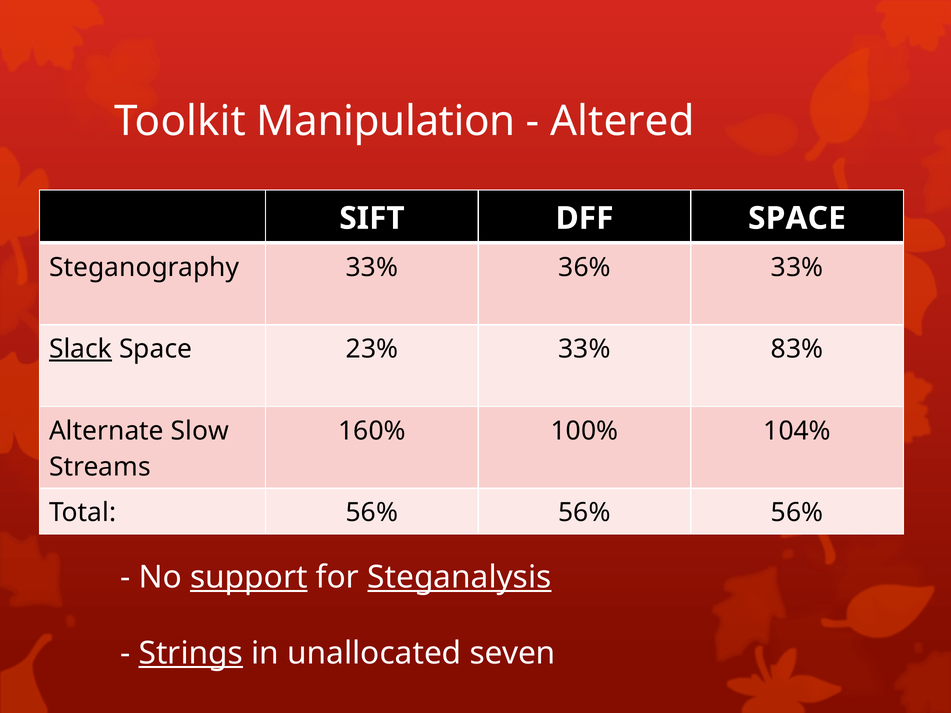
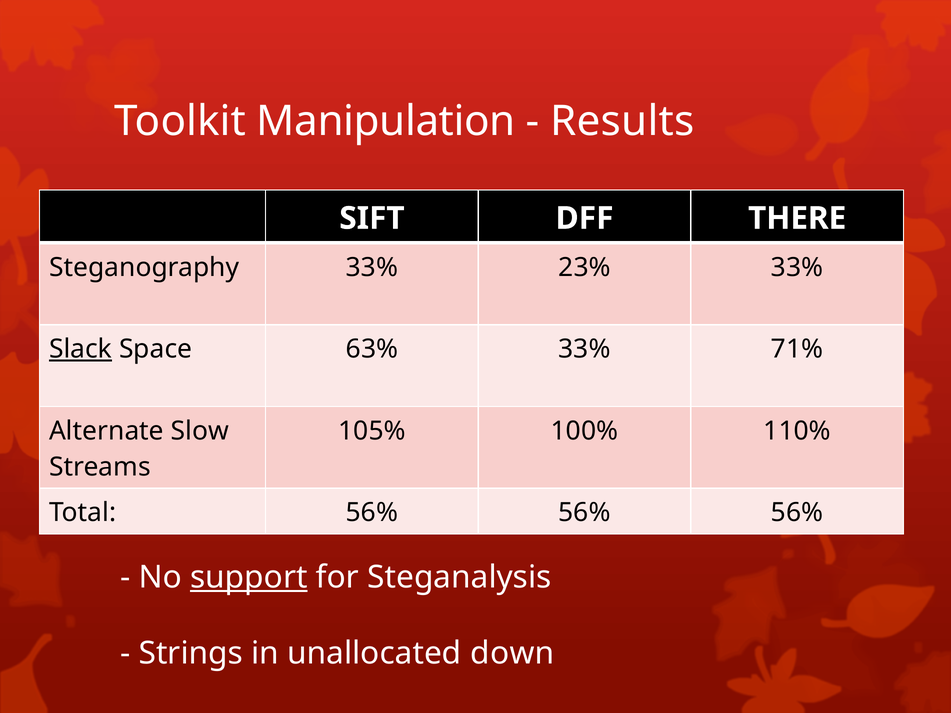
Altered: Altered -> Results
DFF SPACE: SPACE -> THERE
36%: 36% -> 23%
23%: 23% -> 63%
83%: 83% -> 71%
160%: 160% -> 105%
104%: 104% -> 110%
Steganalysis underline: present -> none
Strings underline: present -> none
seven: seven -> down
